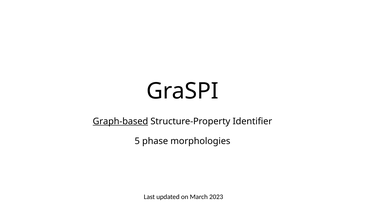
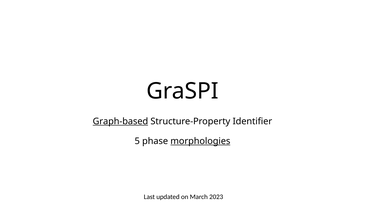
morphologies underline: none -> present
